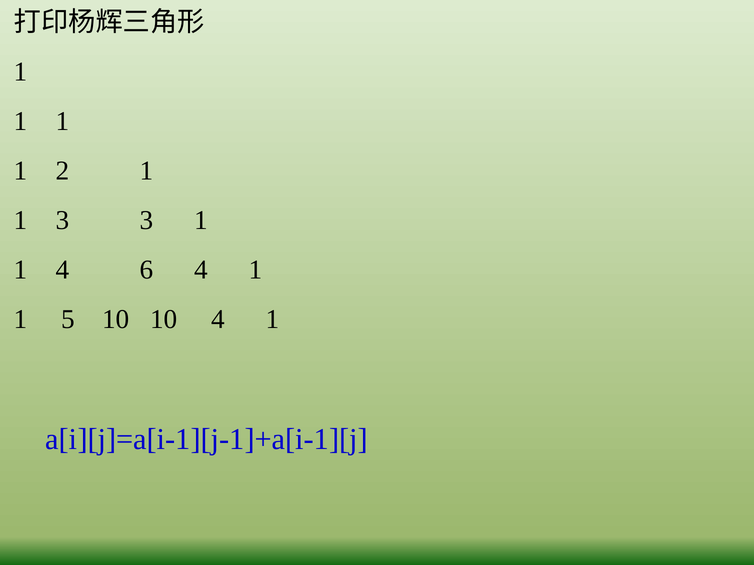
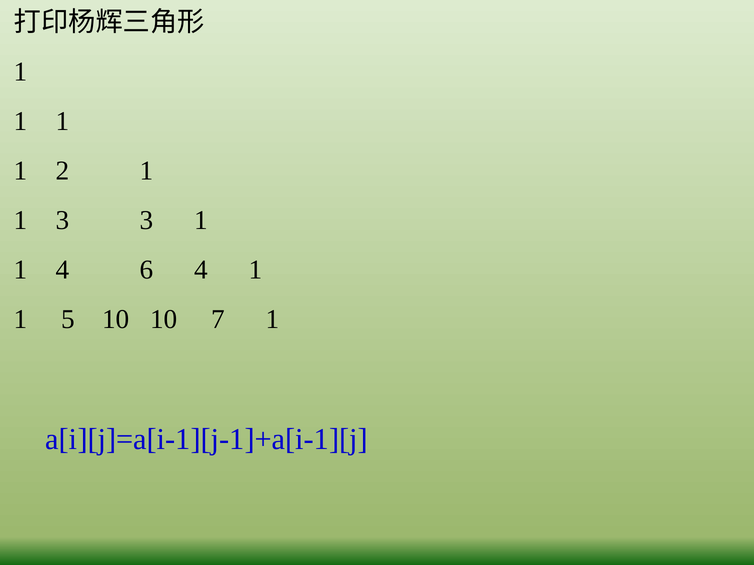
10 4: 4 -> 7
